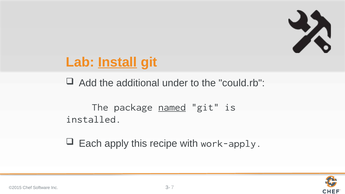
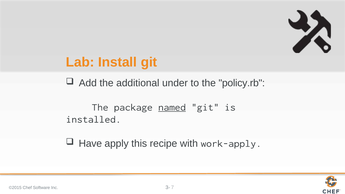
Install underline: present -> none
could.rb: could.rb -> policy.rb
Each: Each -> Have
